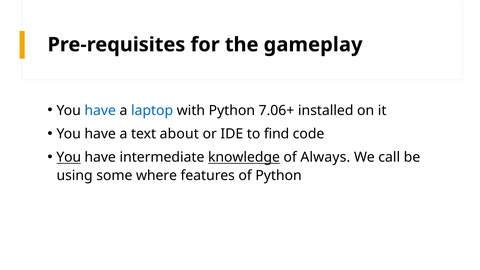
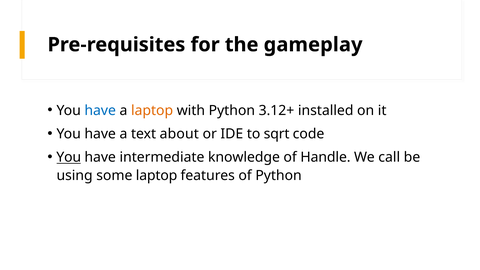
laptop at (152, 110) colour: blue -> orange
7.06+: 7.06+ -> 3.12+
find: find -> sqrt
knowledge underline: present -> none
Always: Always -> Handle
some where: where -> laptop
